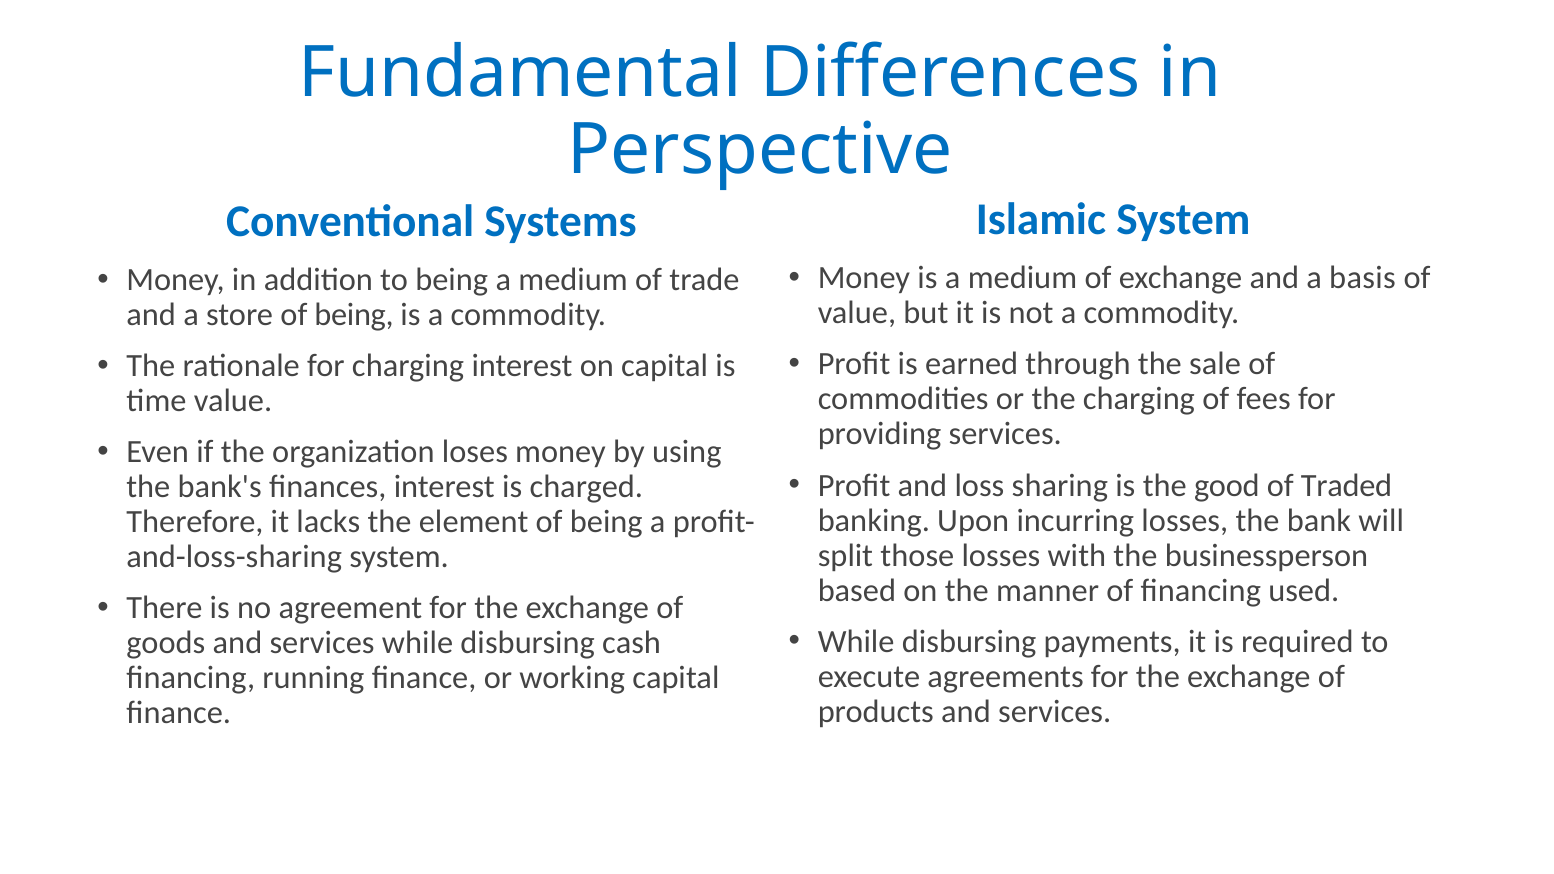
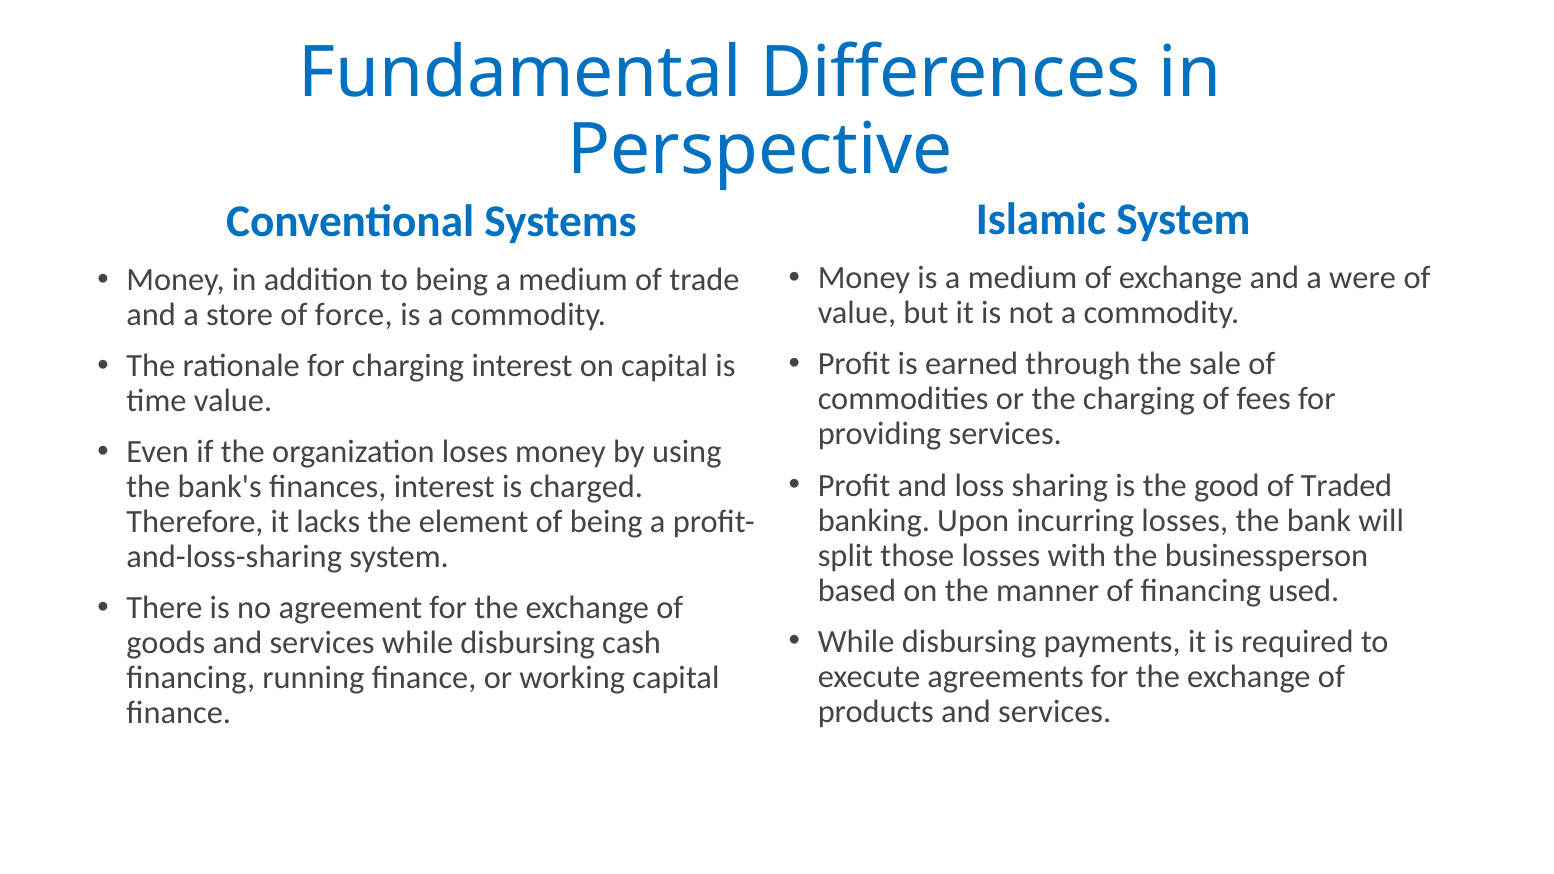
basis: basis -> were
store of being: being -> force
